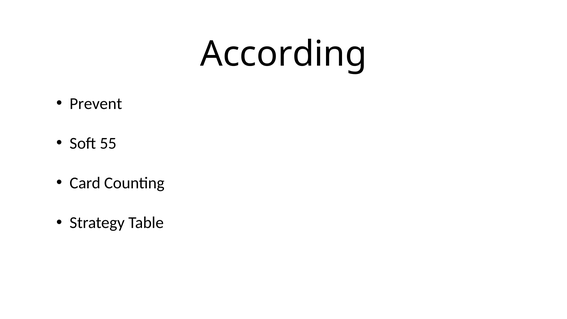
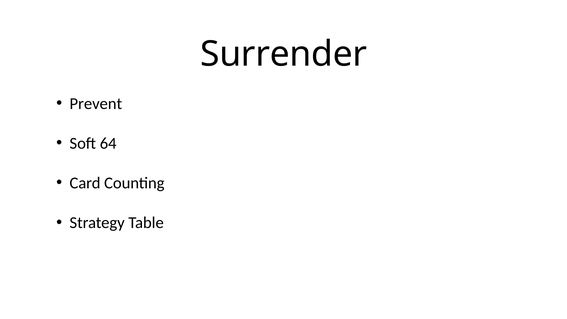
According: According -> Surrender
55: 55 -> 64
